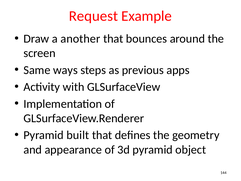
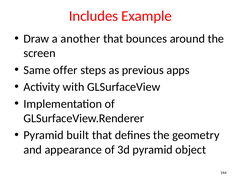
Request: Request -> Includes
ways: ways -> offer
